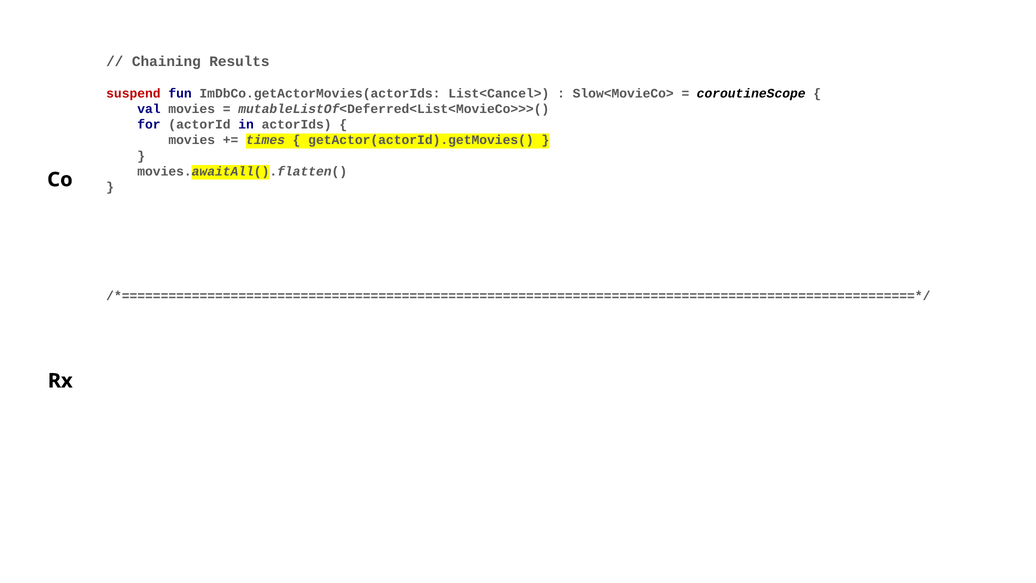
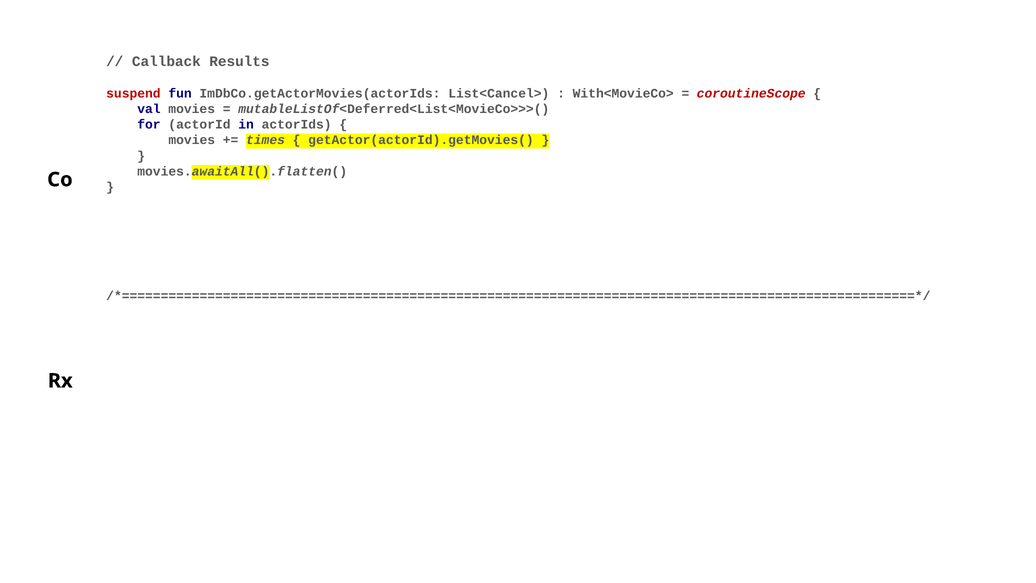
Chaining: Chaining -> Callback
Slow<MovieCo>: Slow<MovieCo> -> With<MovieCo>
coroutineScope colour: black -> red
